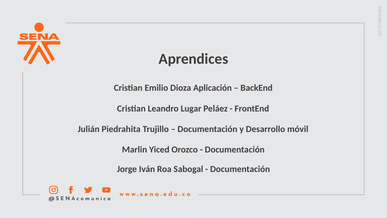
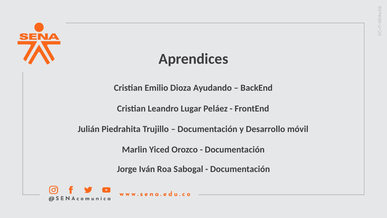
Aplicación: Aplicación -> Ayudando
